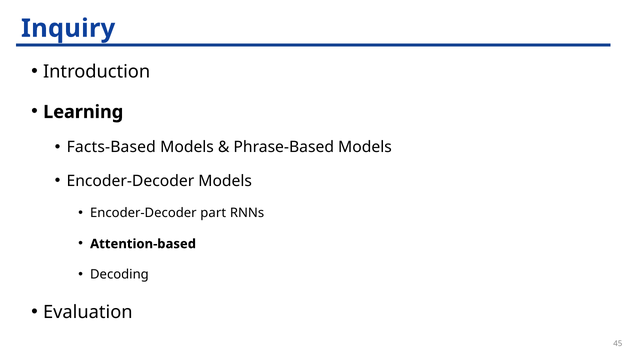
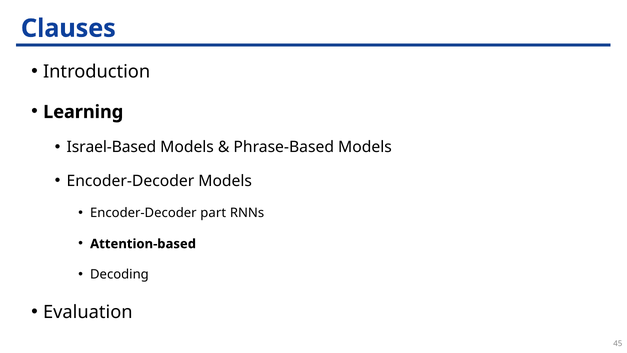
Inquiry: Inquiry -> Clauses
Facts-Based: Facts-Based -> Israel-Based
